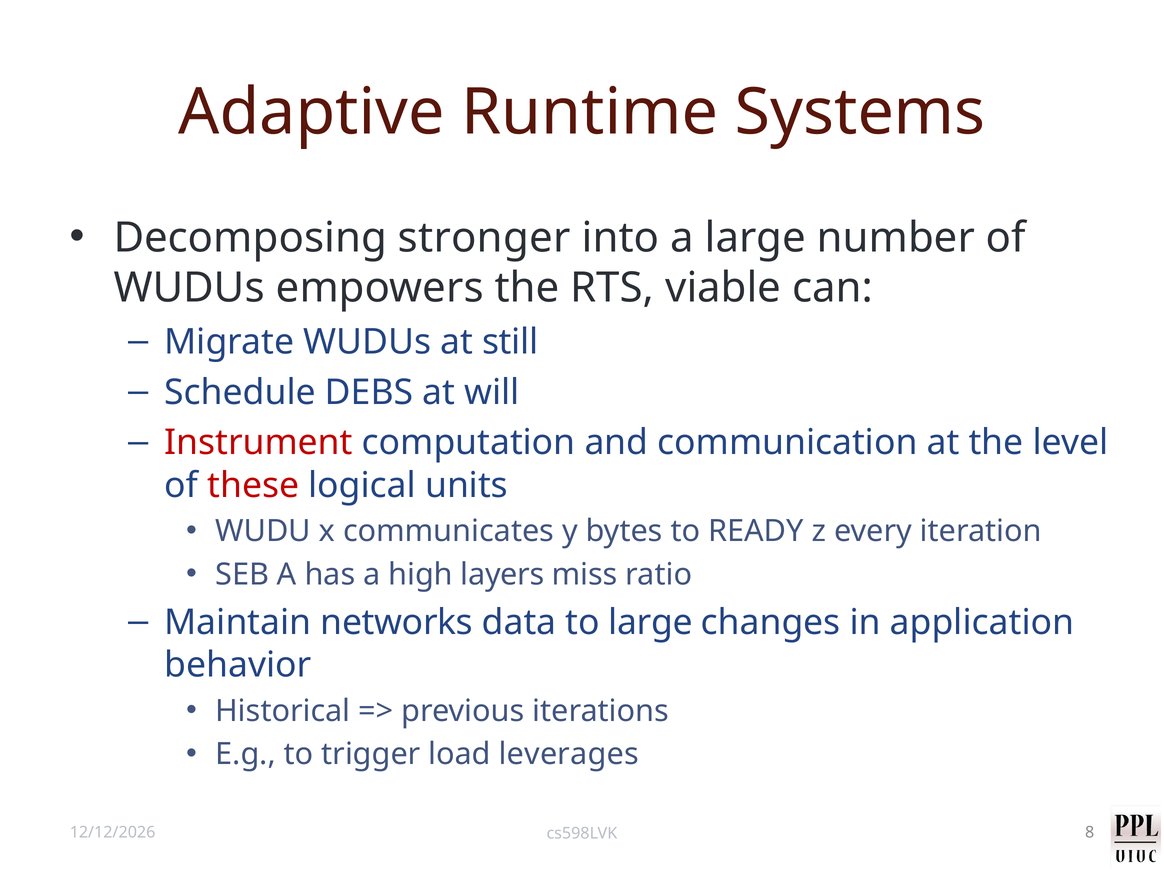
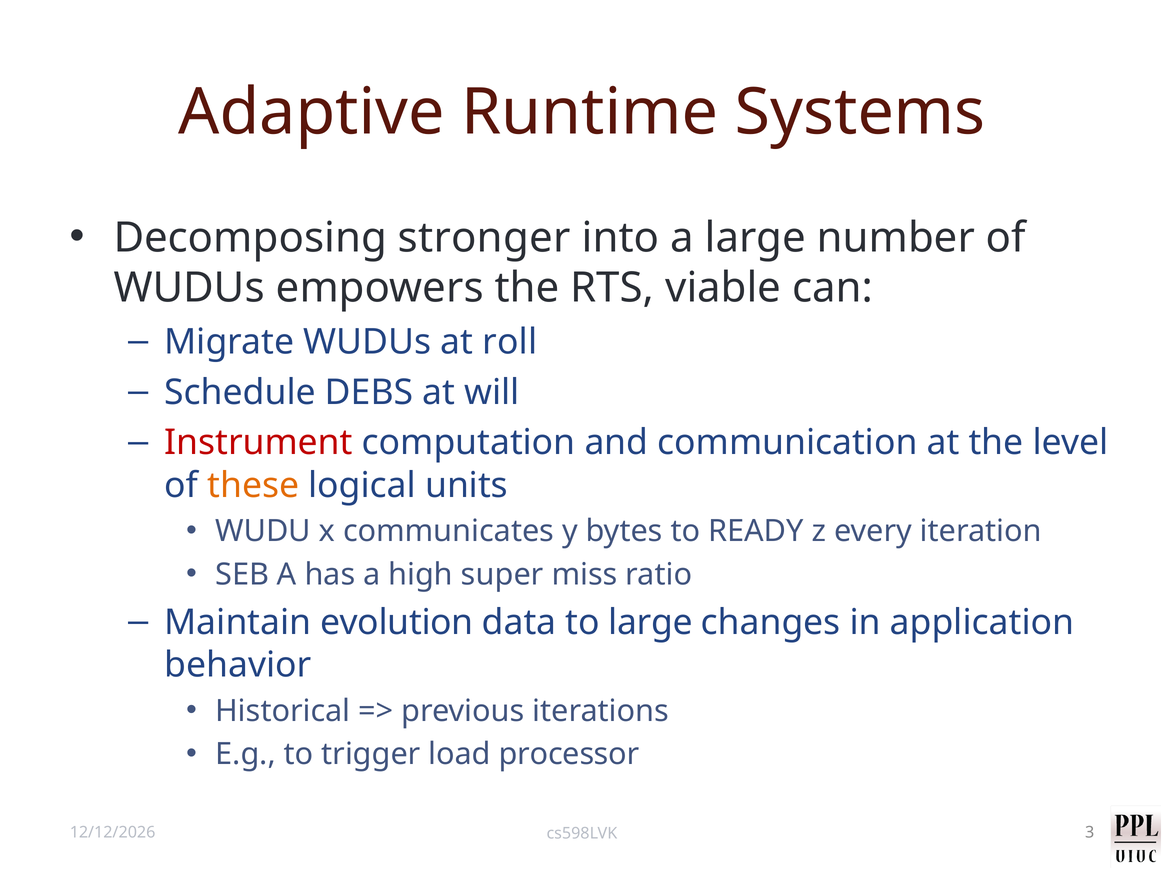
still: still -> roll
these colour: red -> orange
layers: layers -> super
networks: networks -> evolution
leverages: leverages -> processor
8: 8 -> 3
